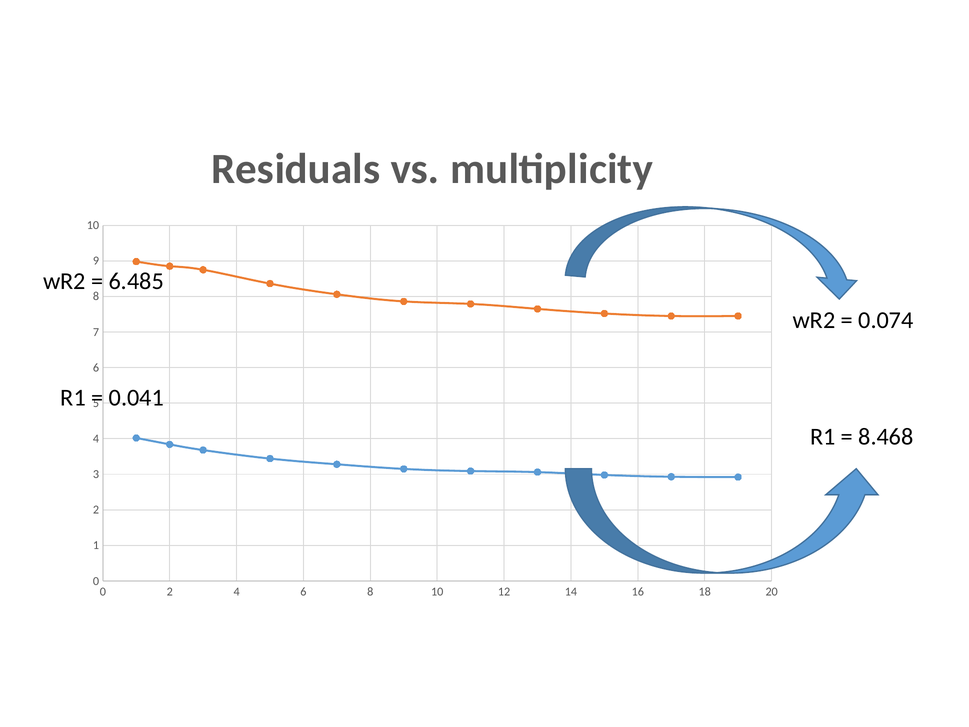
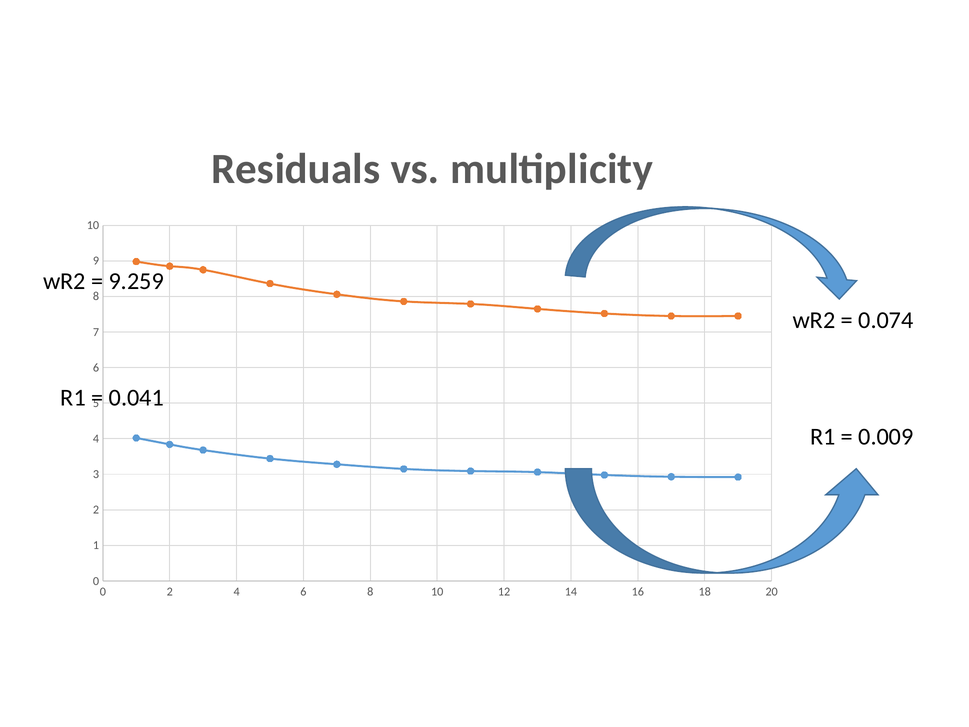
6.485: 6.485 -> 9.259
8.468: 8.468 -> 0.009
